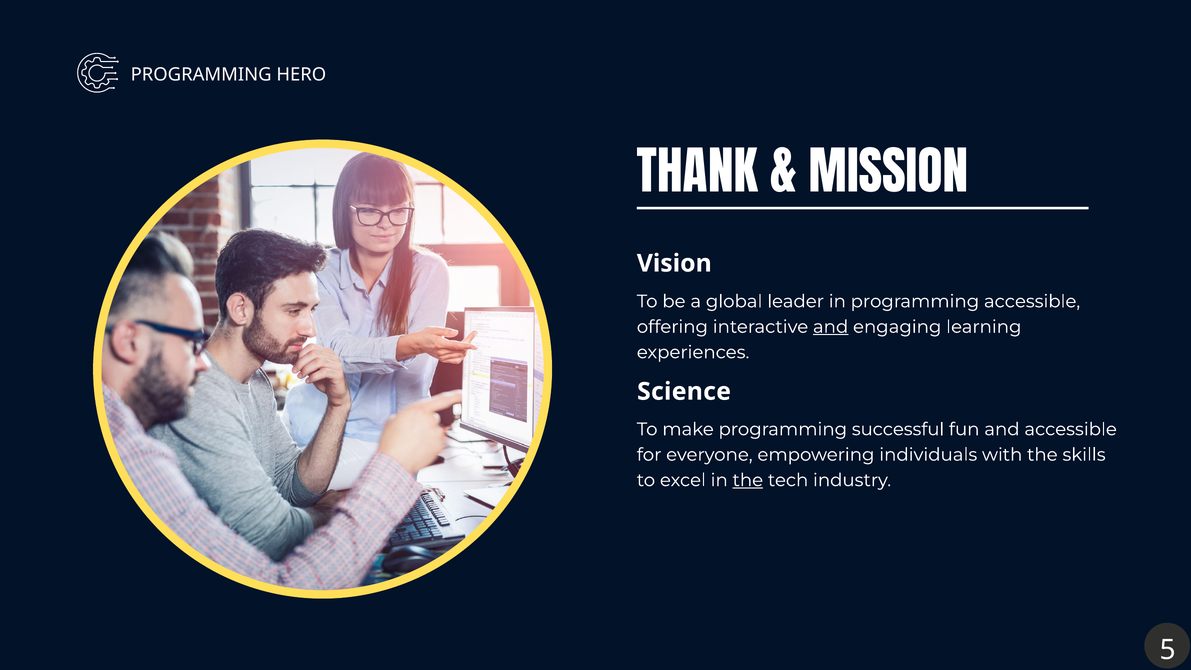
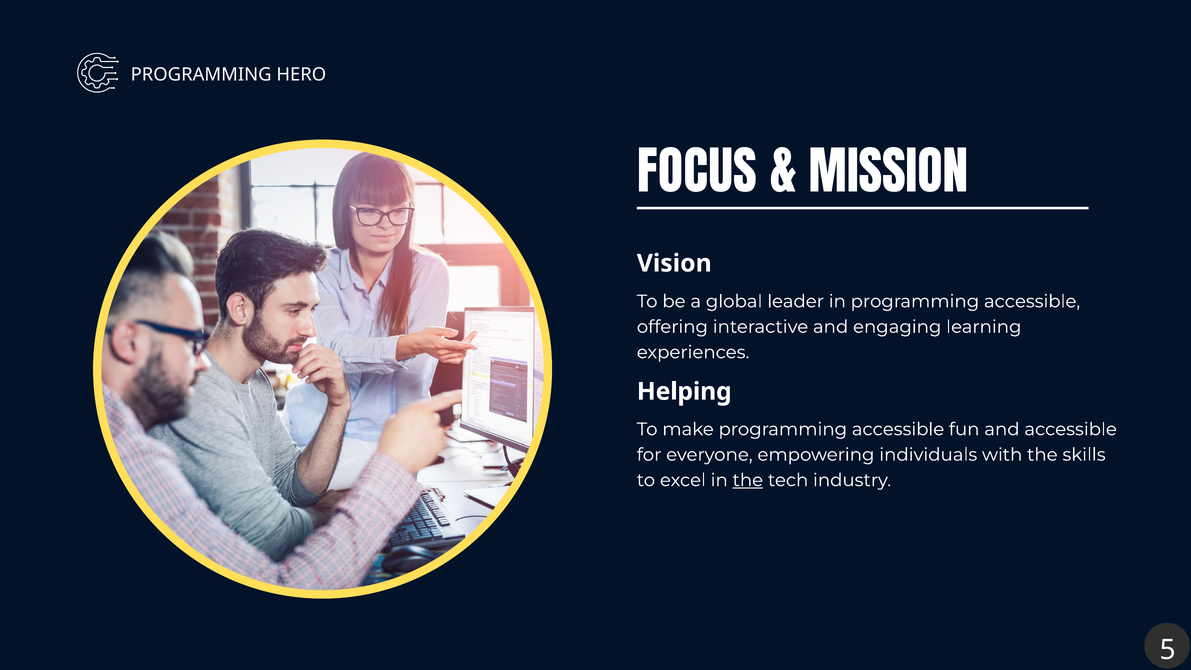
THANK: THANK -> FOCUS
and at (831, 327) underline: present -> none
Science: Science -> Helping
make programming successful: successful -> accessible
